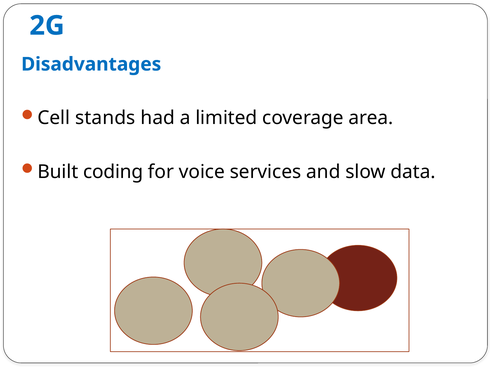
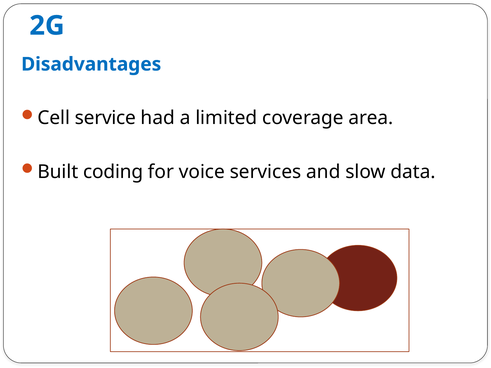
stands: stands -> service
